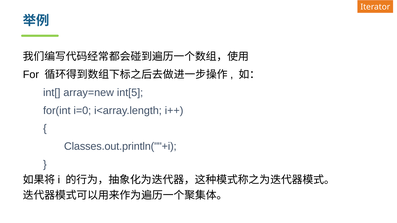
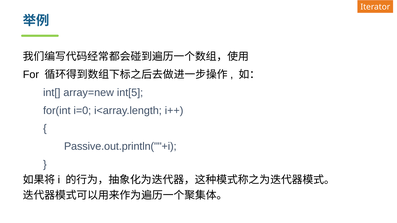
Classes.out.println(""+i: Classes.out.println(""+i -> Passive.out.println(""+i
